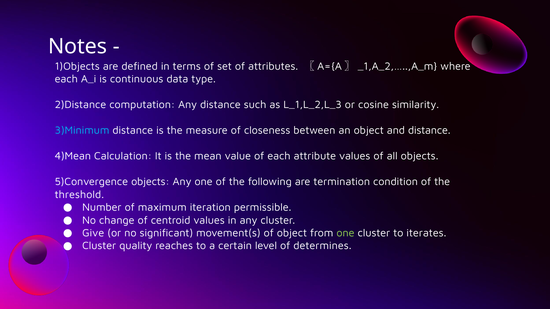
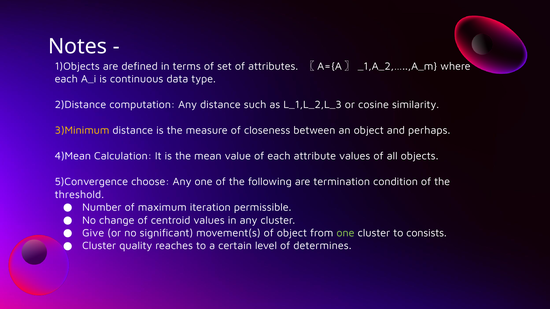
3)Minimum colour: light blue -> yellow
and distance: distance -> perhaps
5)Convergence objects: objects -> choose
iterates: iterates -> consists
